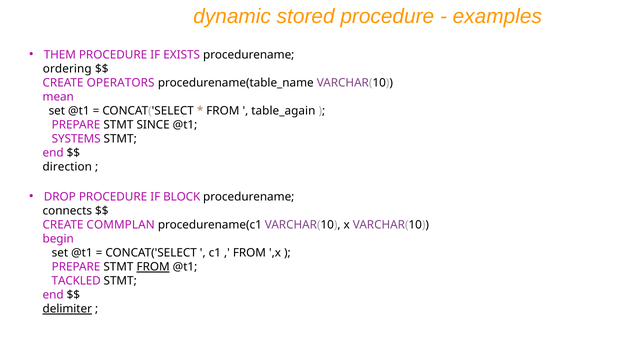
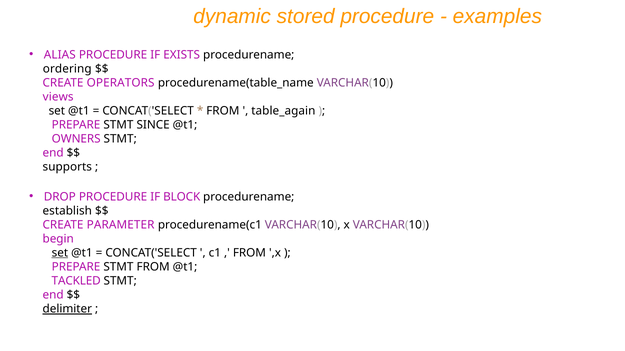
THEM: THEM -> ALIAS
mean: mean -> views
SYSTEMS: SYSTEMS -> OWNERS
direction: direction -> supports
connects: connects -> establish
COMMPLAN: COMMPLAN -> PARAMETER
set at (60, 253) underline: none -> present
FROM at (153, 267) underline: present -> none
